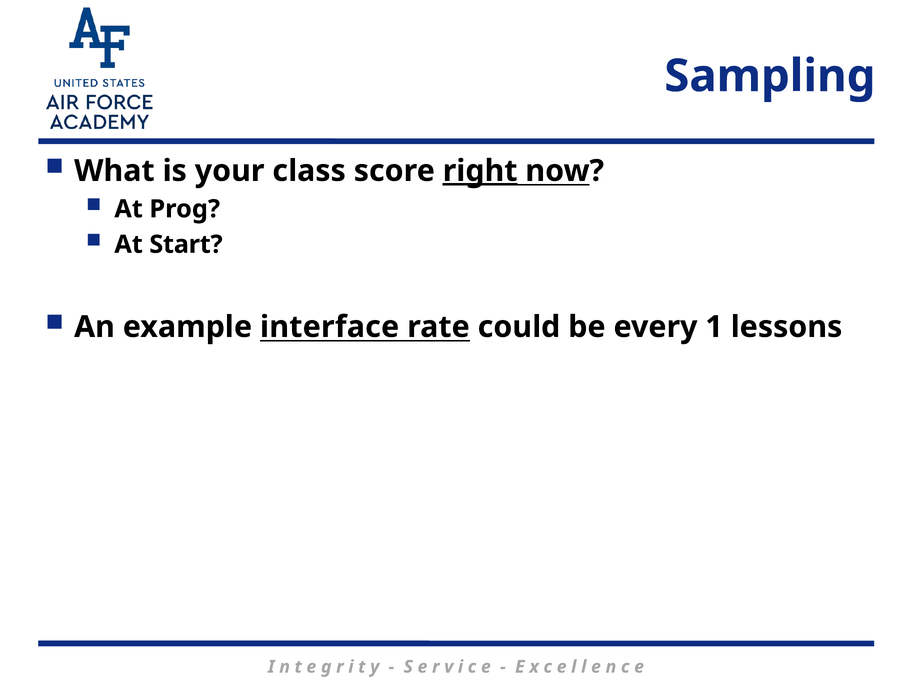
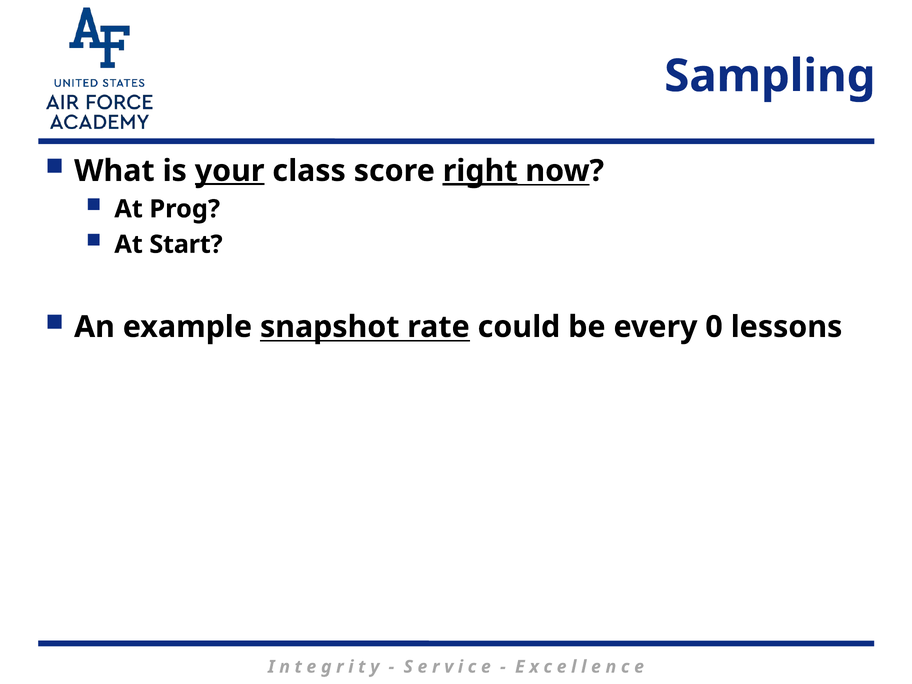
your underline: none -> present
interface: interface -> snapshot
1: 1 -> 0
